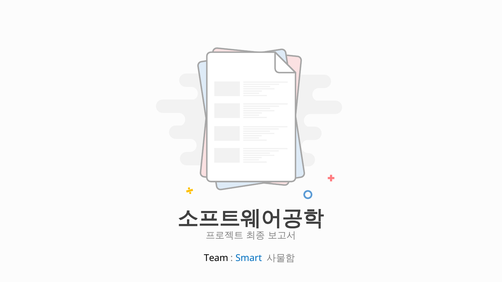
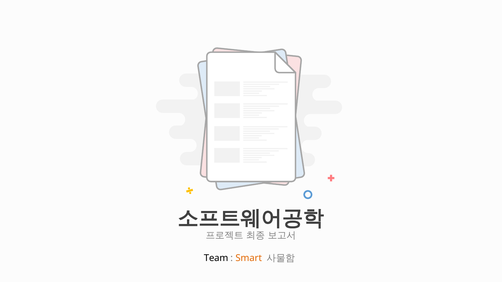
Smart colour: blue -> orange
